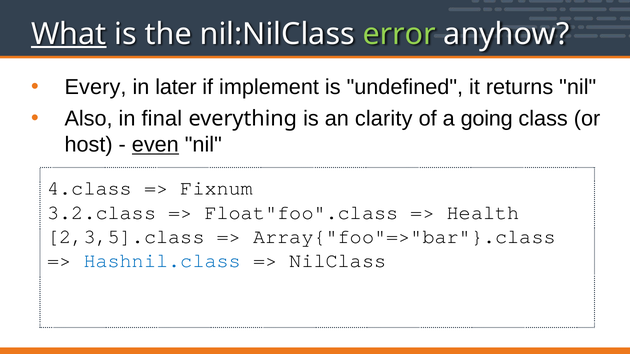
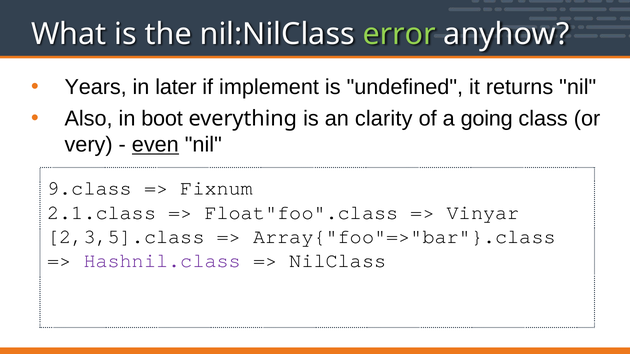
What underline: present -> none
Every: Every -> Years
final: final -> boot
host: host -> very
4.class: 4.class -> 9.class
3.2.class: 3.2.class -> 2.1.class
Health: Health -> Vinyar
Hashnil.class colour: blue -> purple
